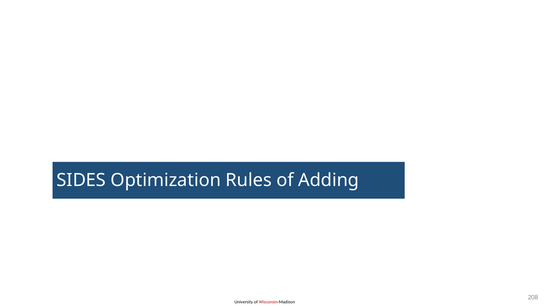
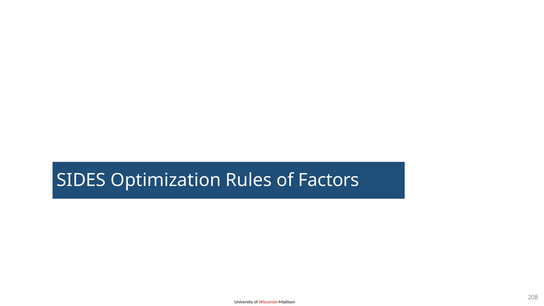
Adding: Adding -> Factors
